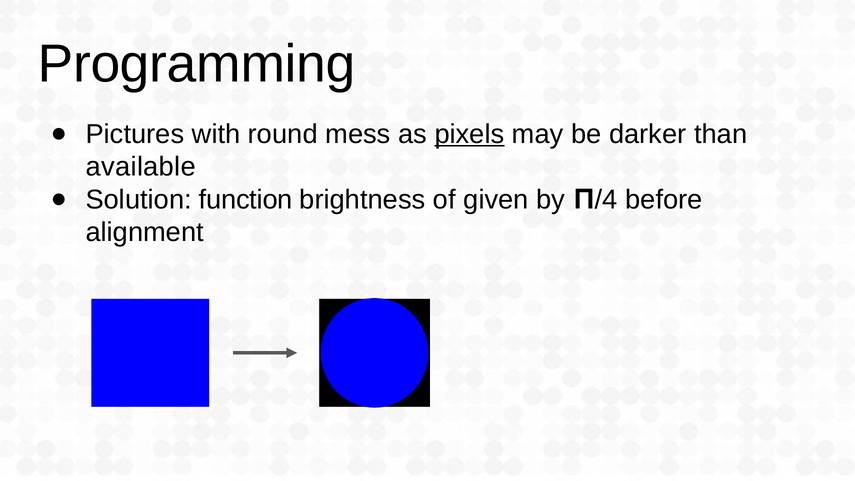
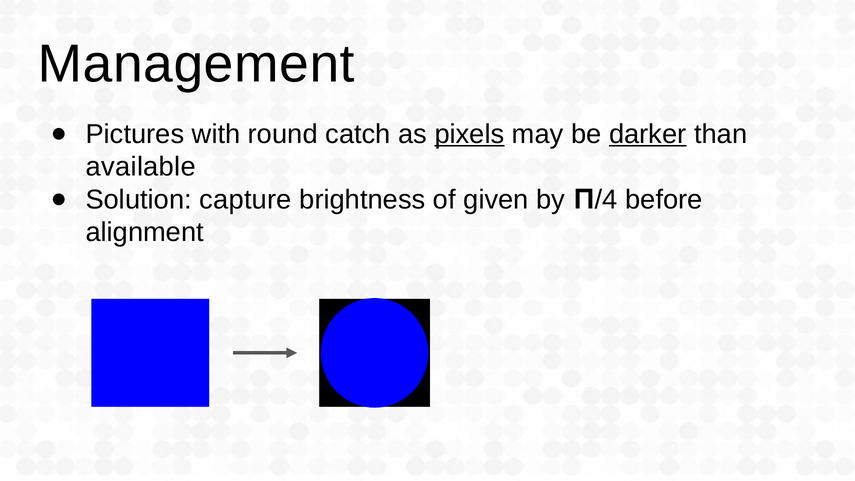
Programming: Programming -> Management
mess: mess -> catch
darker underline: none -> present
function: function -> capture
